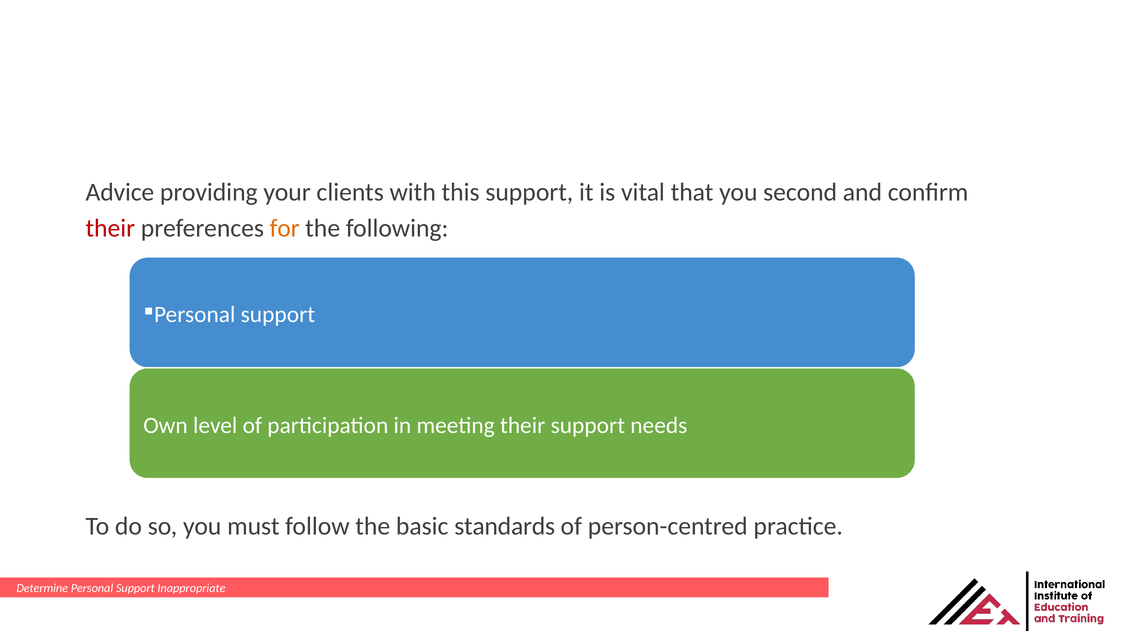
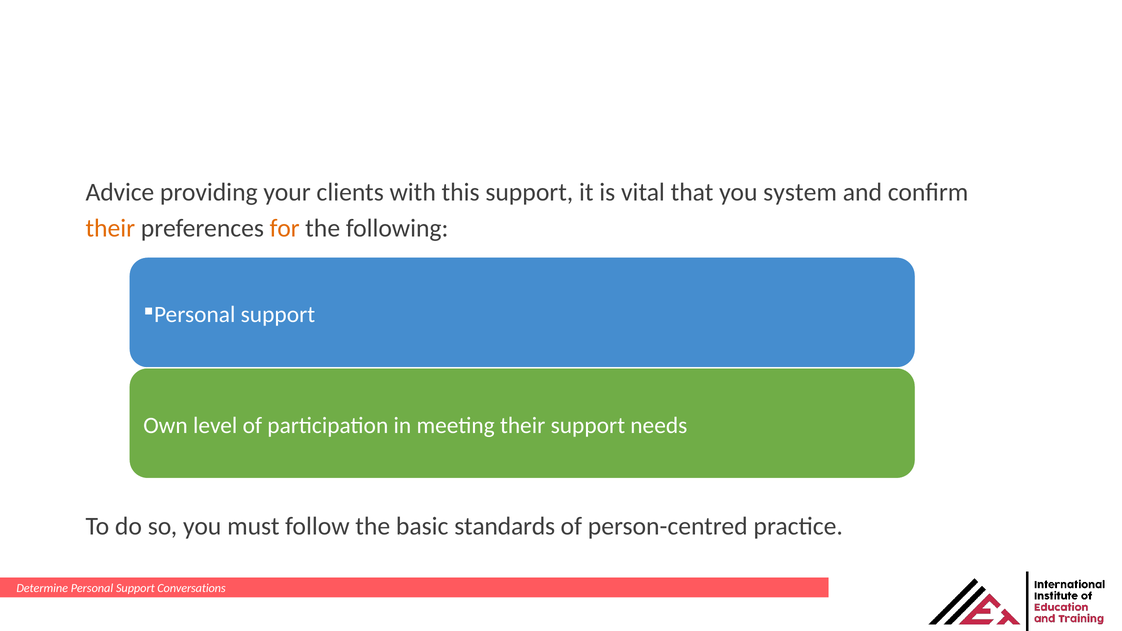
second: second -> system
their at (110, 228) colour: red -> orange
Inappropriate: Inappropriate -> Conversations
